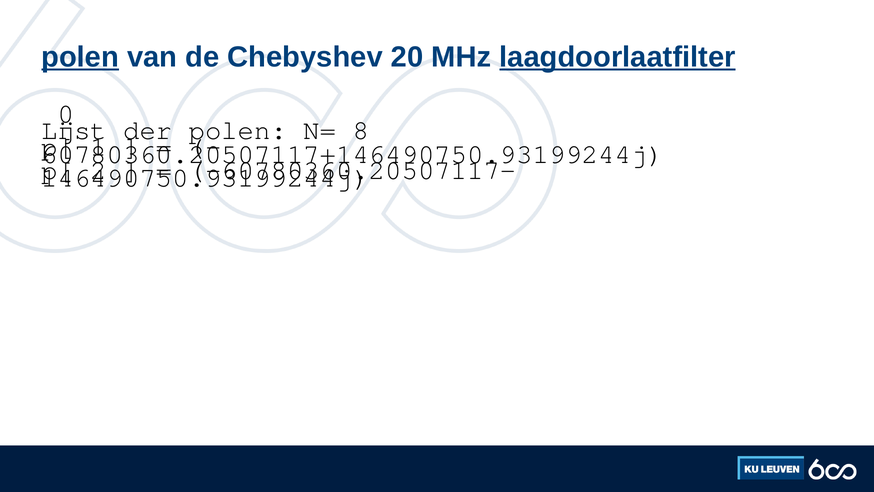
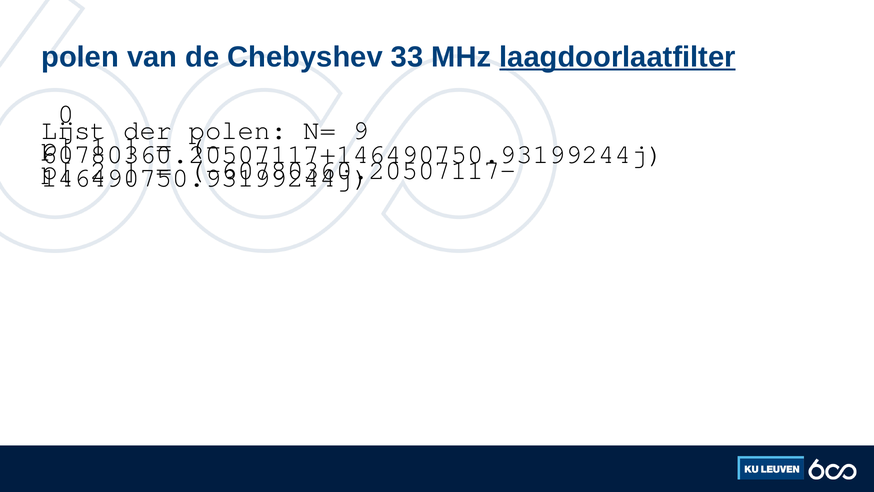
polen at (80, 57) underline: present -> none
20: 20 -> 33
8: 8 -> 9
